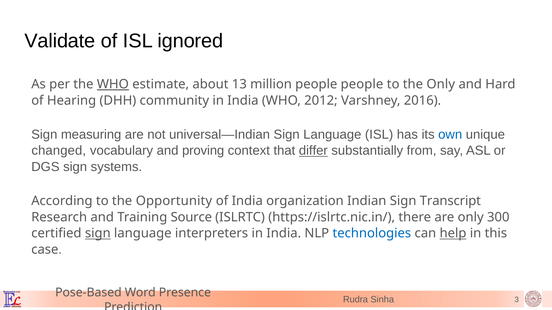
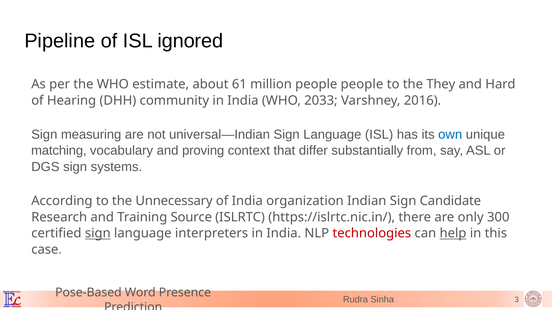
Validate: Validate -> Pipeline
WHO at (113, 84) underline: present -> none
13: 13 -> 61
the Only: Only -> They
2012: 2012 -> 2033
changed: changed -> matching
differ underline: present -> none
Opportunity: Opportunity -> Unnecessary
Transcript: Transcript -> Candidate
technologies colour: blue -> red
